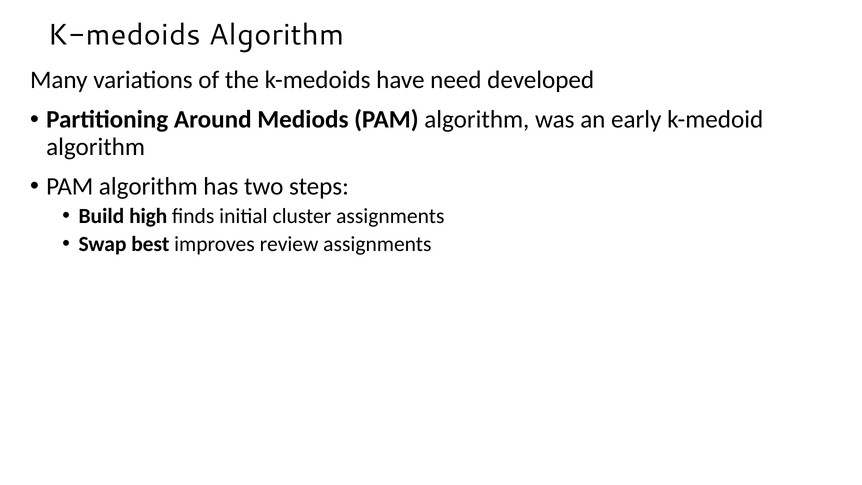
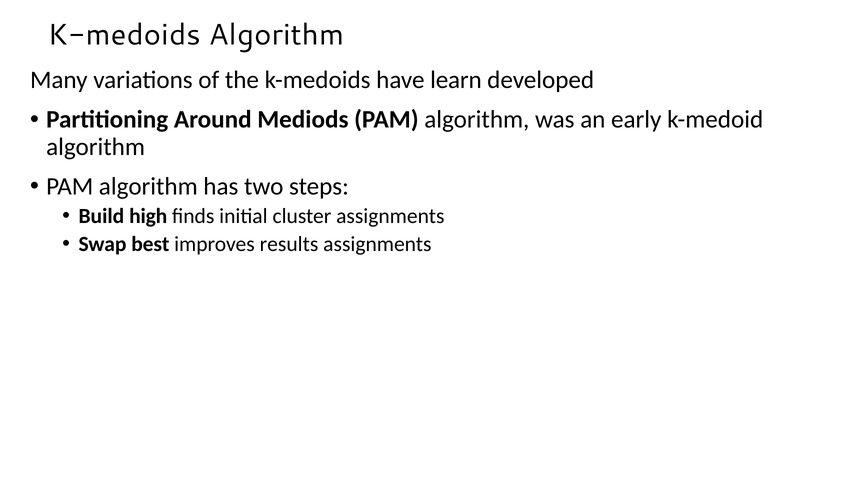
need: need -> learn
review: review -> results
